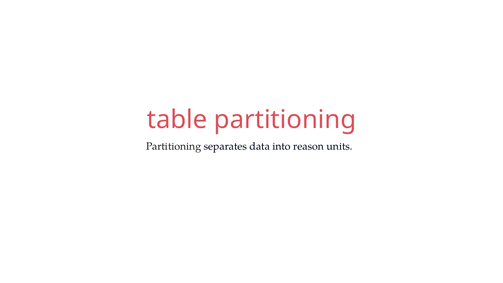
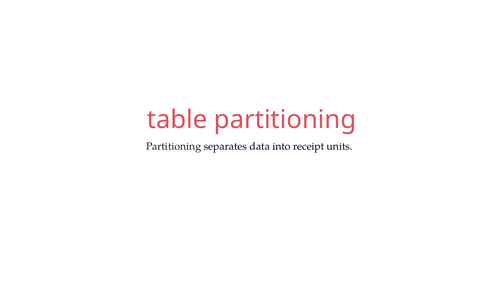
reason: reason -> receipt
